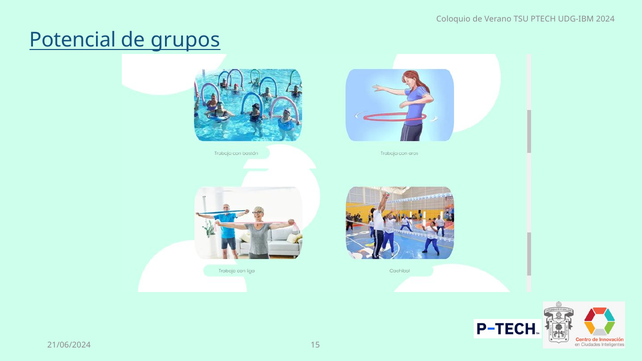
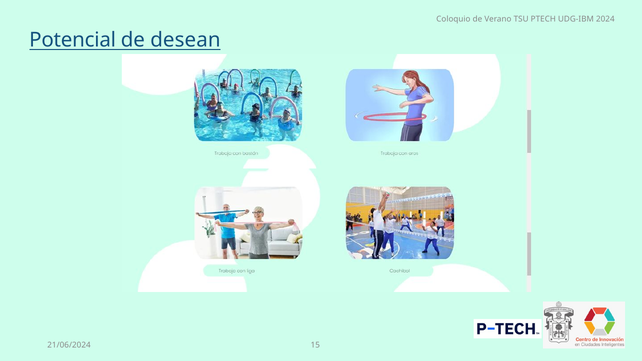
grupos: grupos -> desean
